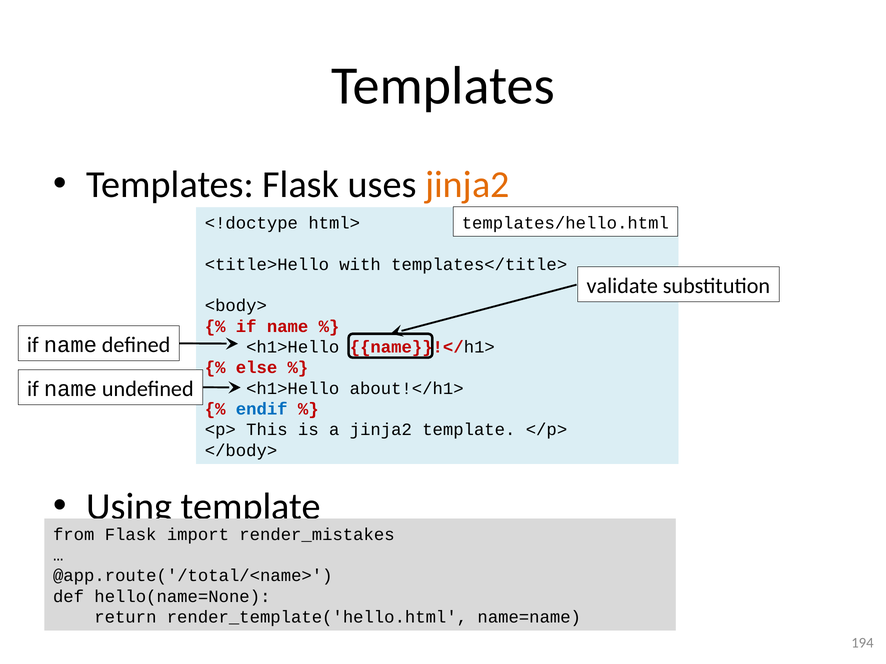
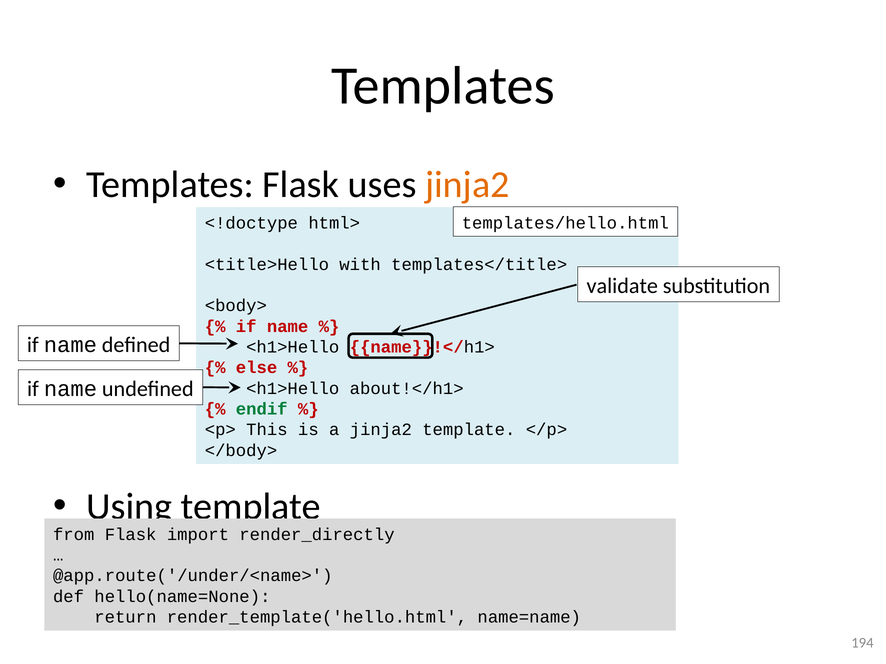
endif colour: blue -> green
render_mistakes: render_mistakes -> render_directly
@app.route('/total/<name>: @app.route('/total/<name> -> @app.route('/under/<name>
